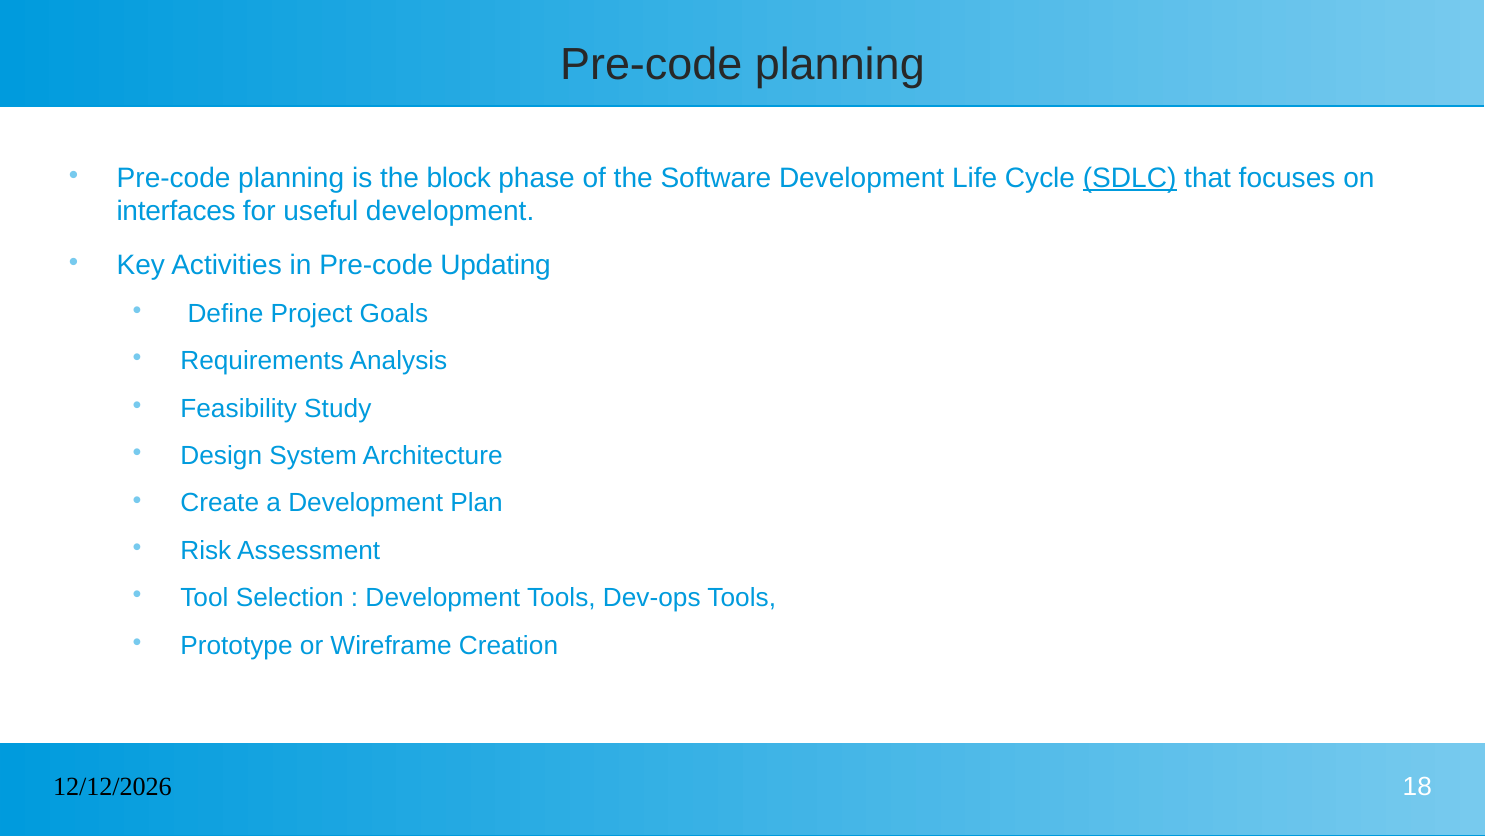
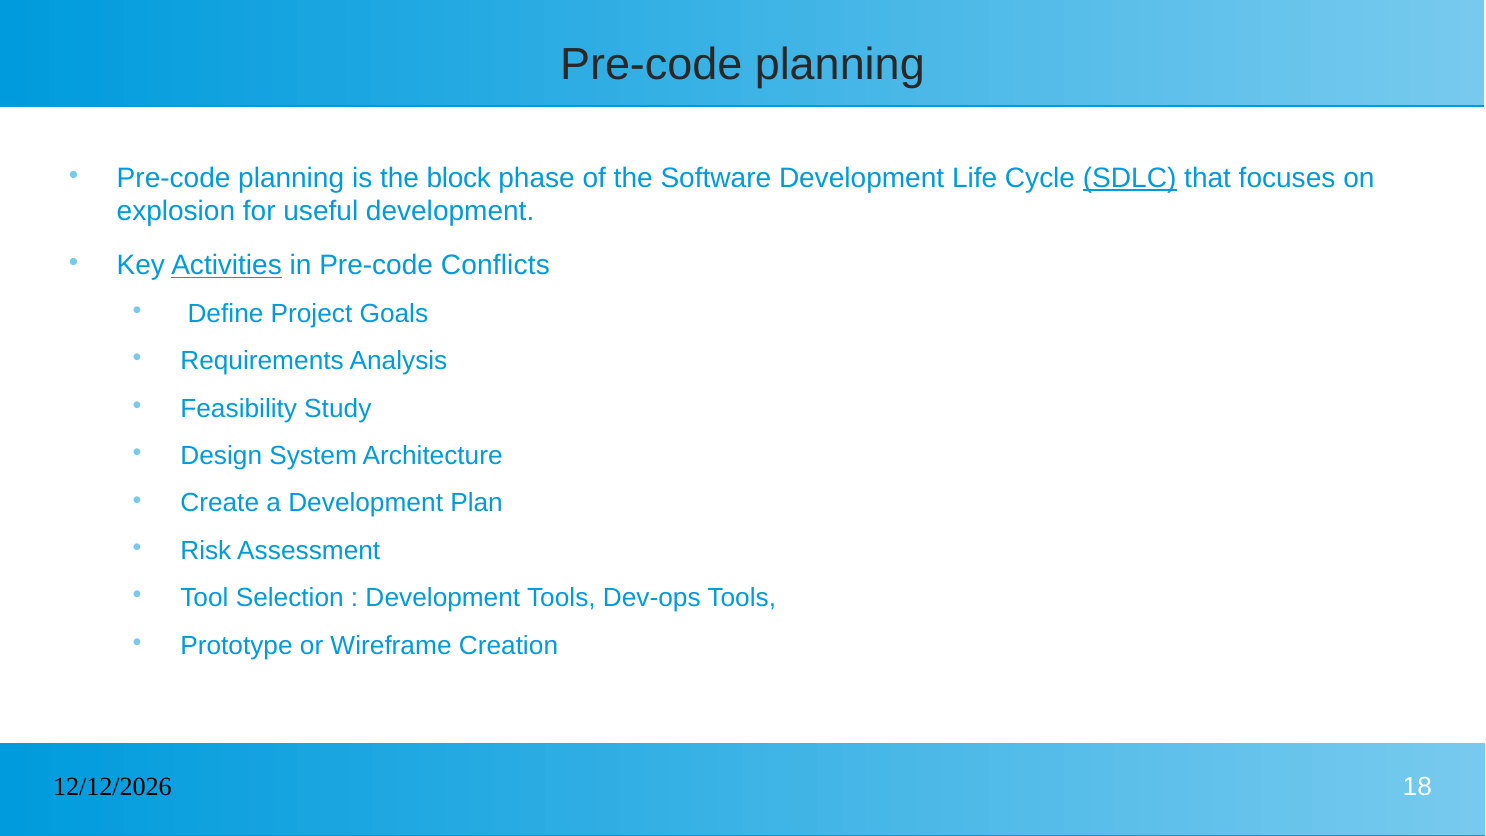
interfaces: interfaces -> explosion
Activities underline: none -> present
Updating: Updating -> Conflicts
